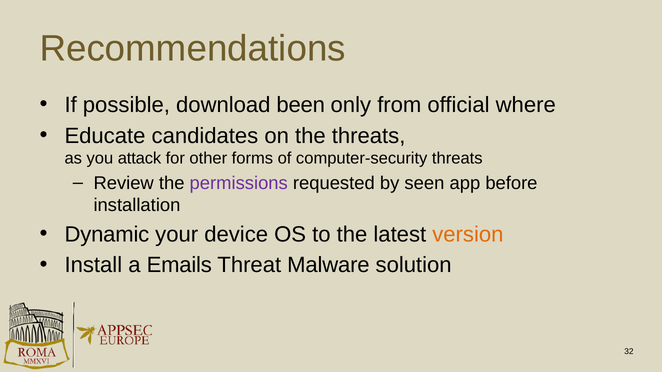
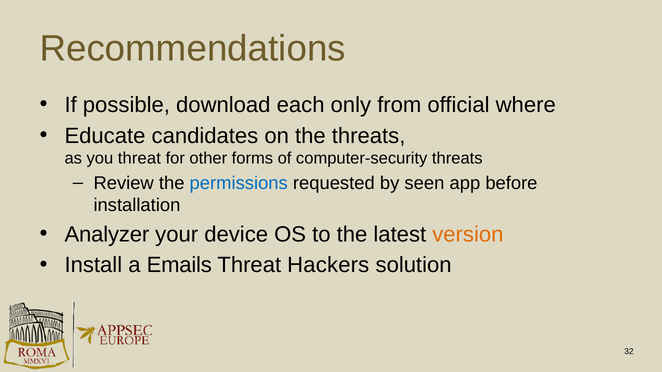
been: been -> each
you attack: attack -> threat
permissions colour: purple -> blue
Dynamic: Dynamic -> Analyzer
Malware: Malware -> Hackers
